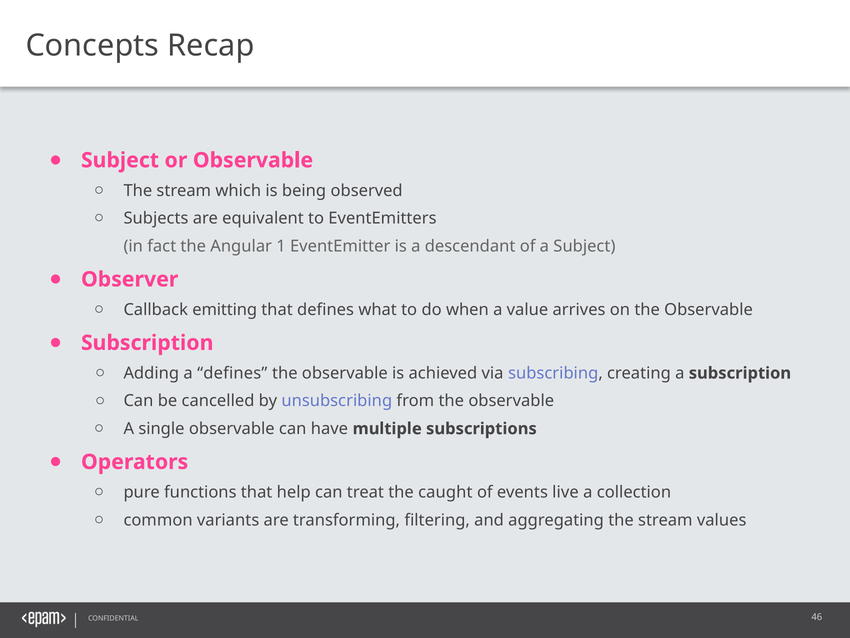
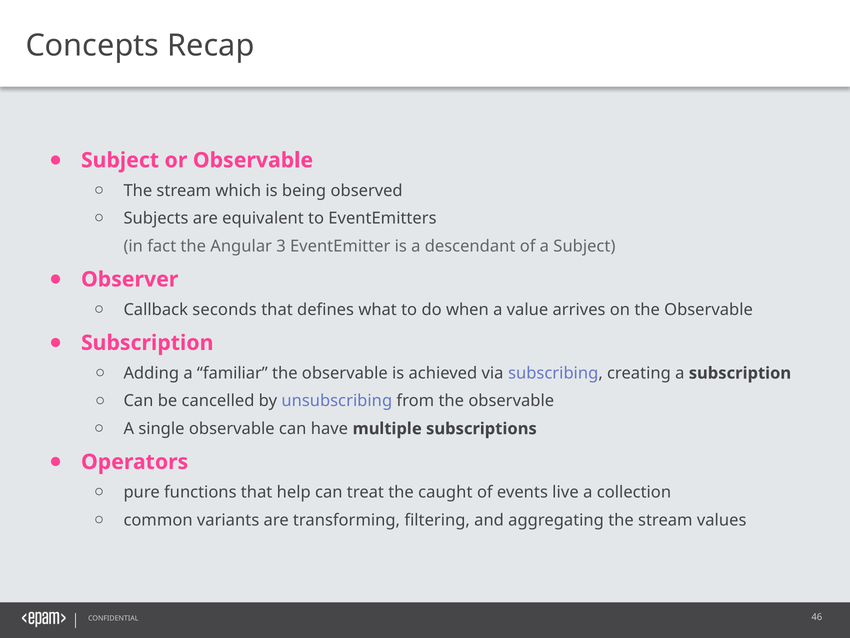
1: 1 -> 3
emitting: emitting -> seconds
a defines: defines -> familiar
